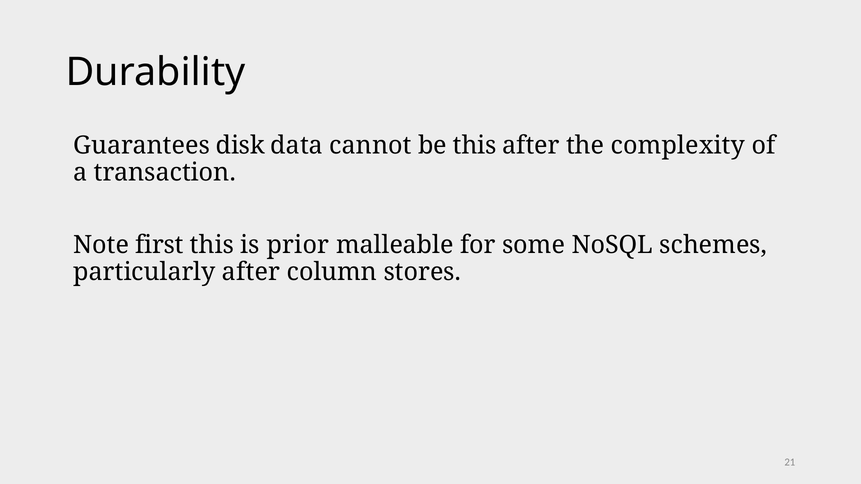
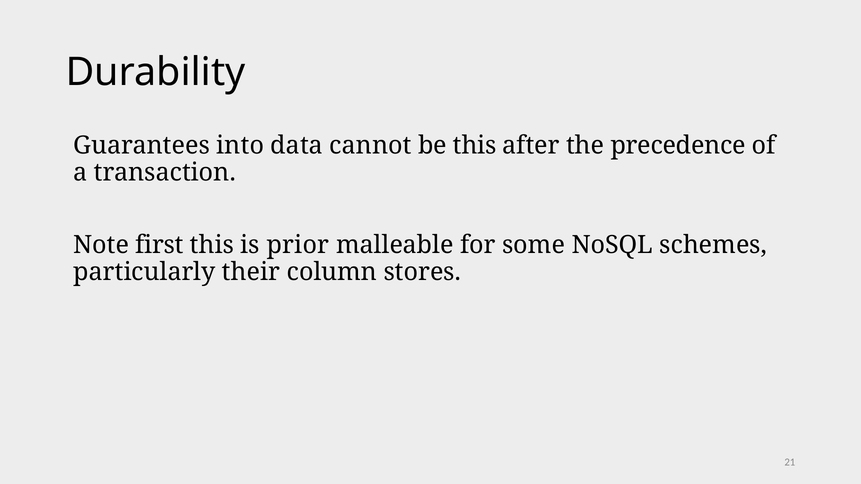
disk: disk -> into
complexity: complexity -> precedence
particularly after: after -> their
